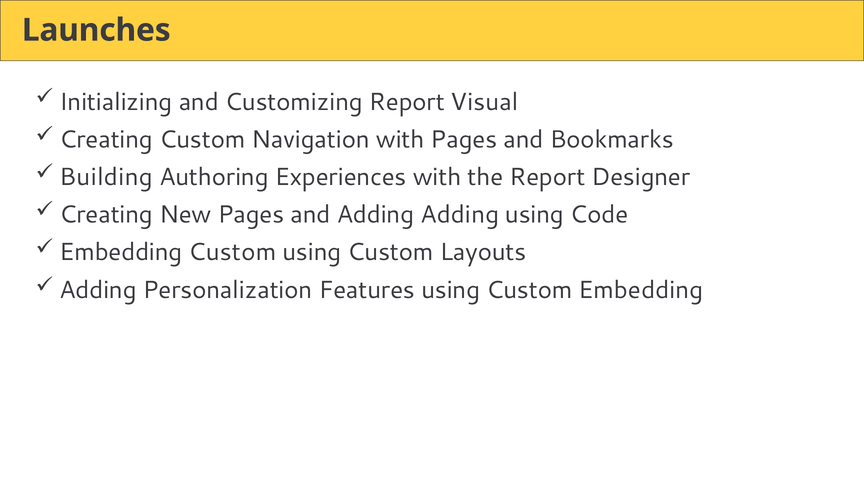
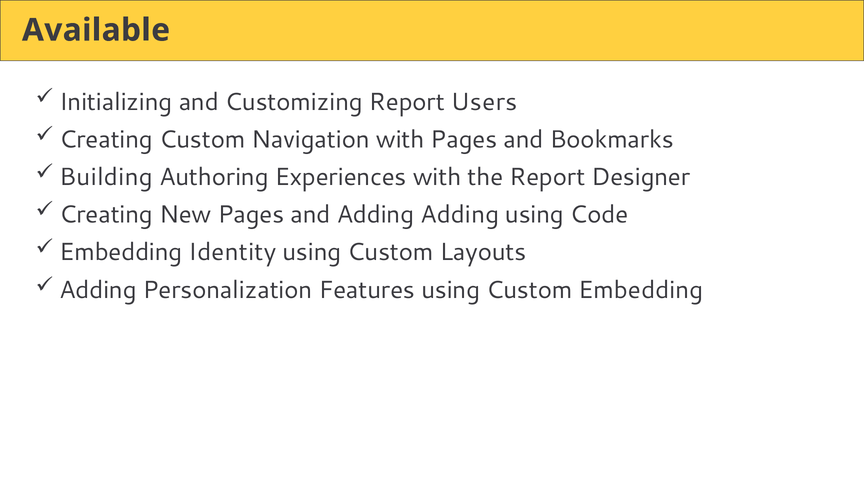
Launches: Launches -> Available
Visual: Visual -> Users
Embedding Custom: Custom -> Identity
